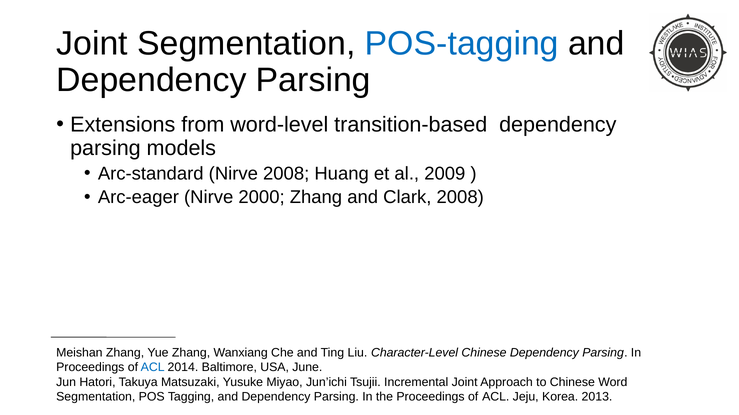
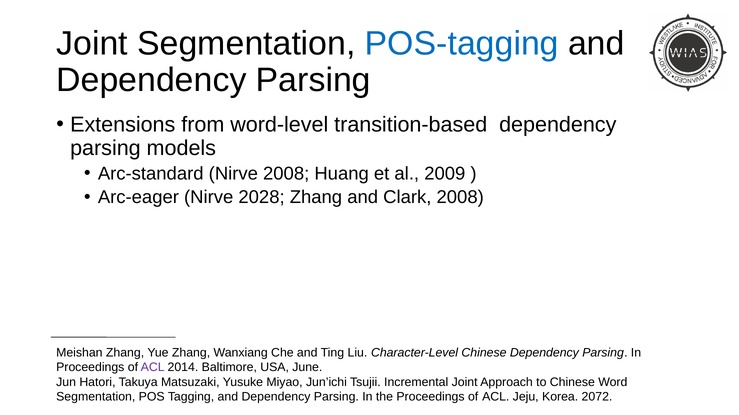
2000: 2000 -> 2028
ACL at (153, 368) colour: blue -> purple
2013: 2013 -> 2072
